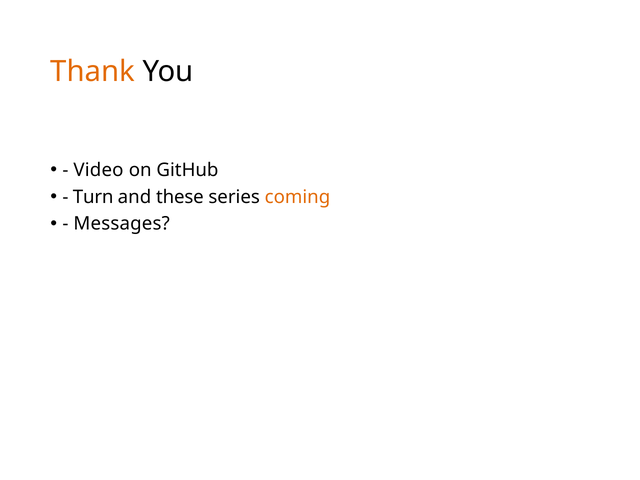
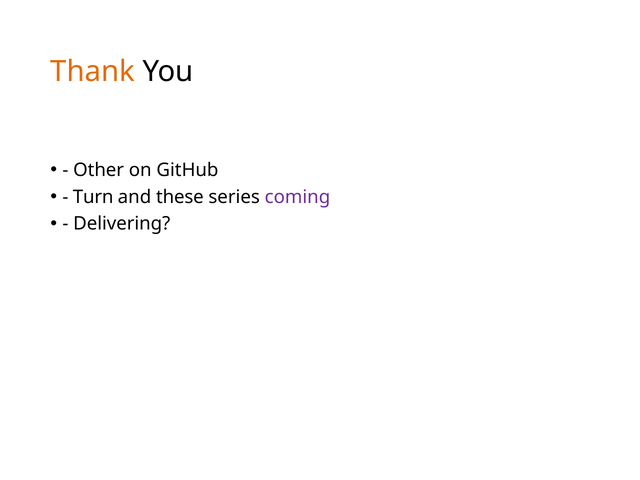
Video: Video -> Other
coming colour: orange -> purple
Messages: Messages -> Delivering
